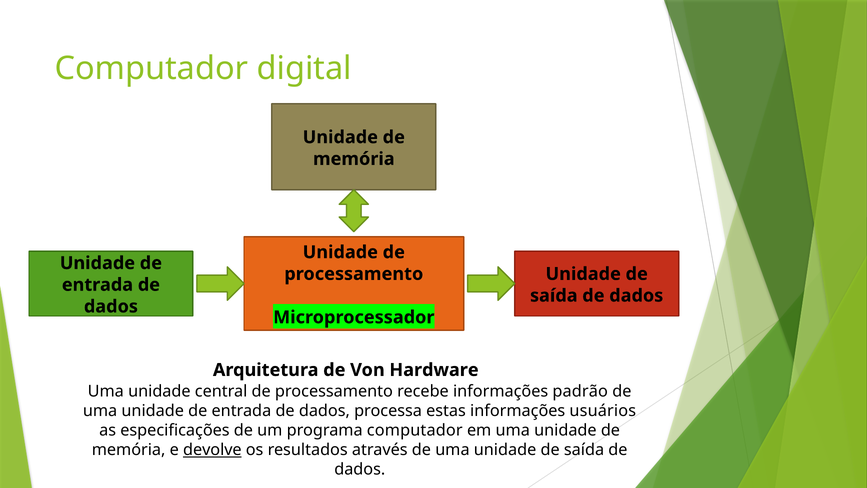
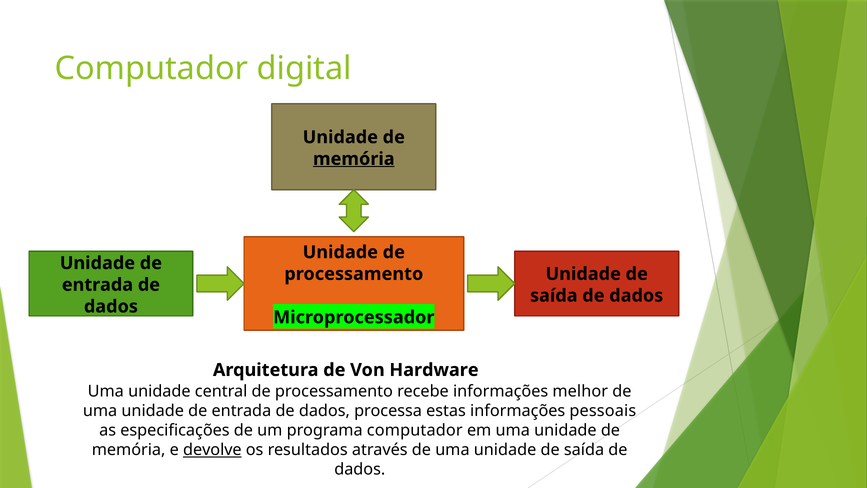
memória at (354, 159) underline: none -> present
padrão: padrão -> melhor
usuários: usuários -> pessoais
